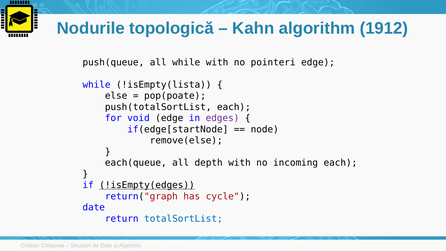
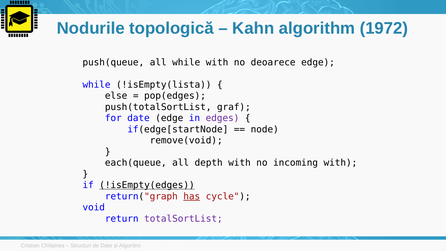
1912: 1912 -> 1972
pointeri: pointeri -> deoarece
pop(poate: pop(poate -> pop(edges
push(totalSortList each: each -> graf
for void: void -> date
remove(else: remove(else -> remove(void
incoming each: each -> with
has underline: none -> present
date at (94, 207): date -> void
totalSortList colour: blue -> purple
